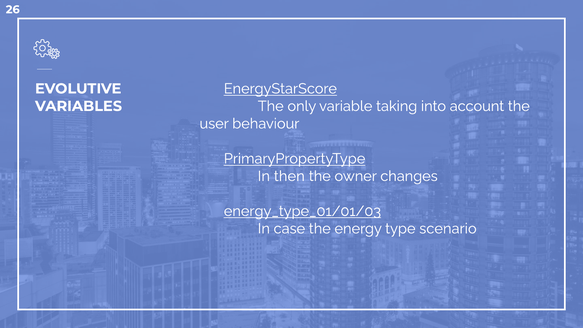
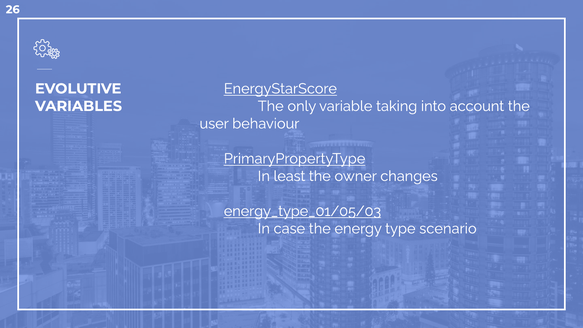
then: then -> least
energy_type_01/01/03: energy_type_01/01/03 -> energy_type_01/05/03
